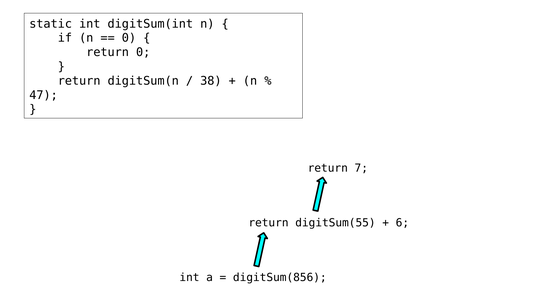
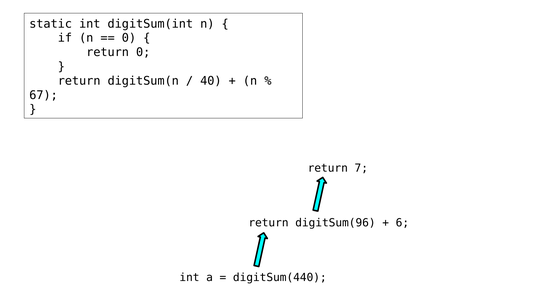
38: 38 -> 40
47: 47 -> 67
digitSum(55: digitSum(55 -> digitSum(96
digitSum(856: digitSum(856 -> digitSum(440
